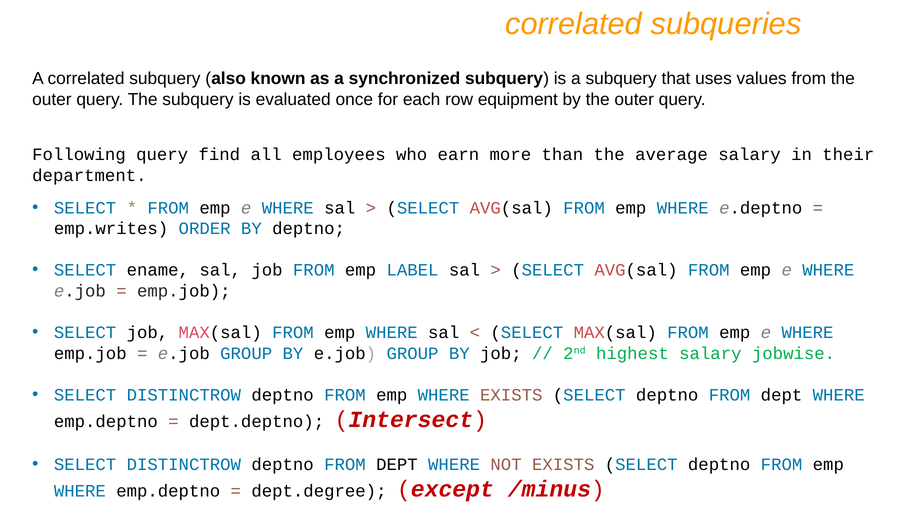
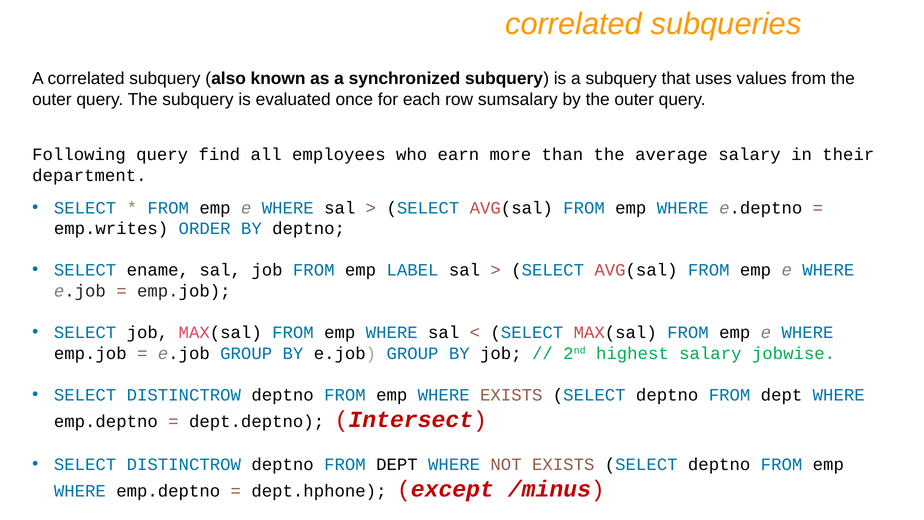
equipment: equipment -> sumsalary
dept.degree: dept.degree -> dept.hphone
